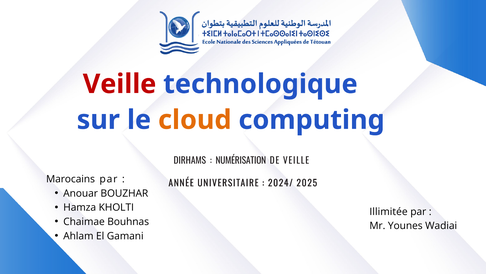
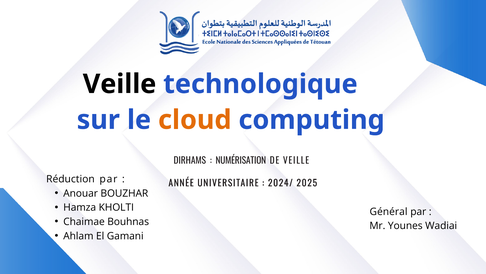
Veille at (120, 84) colour: red -> black
Marocains: Marocains -> Réduction
Illimitée: Illimitée -> Général
